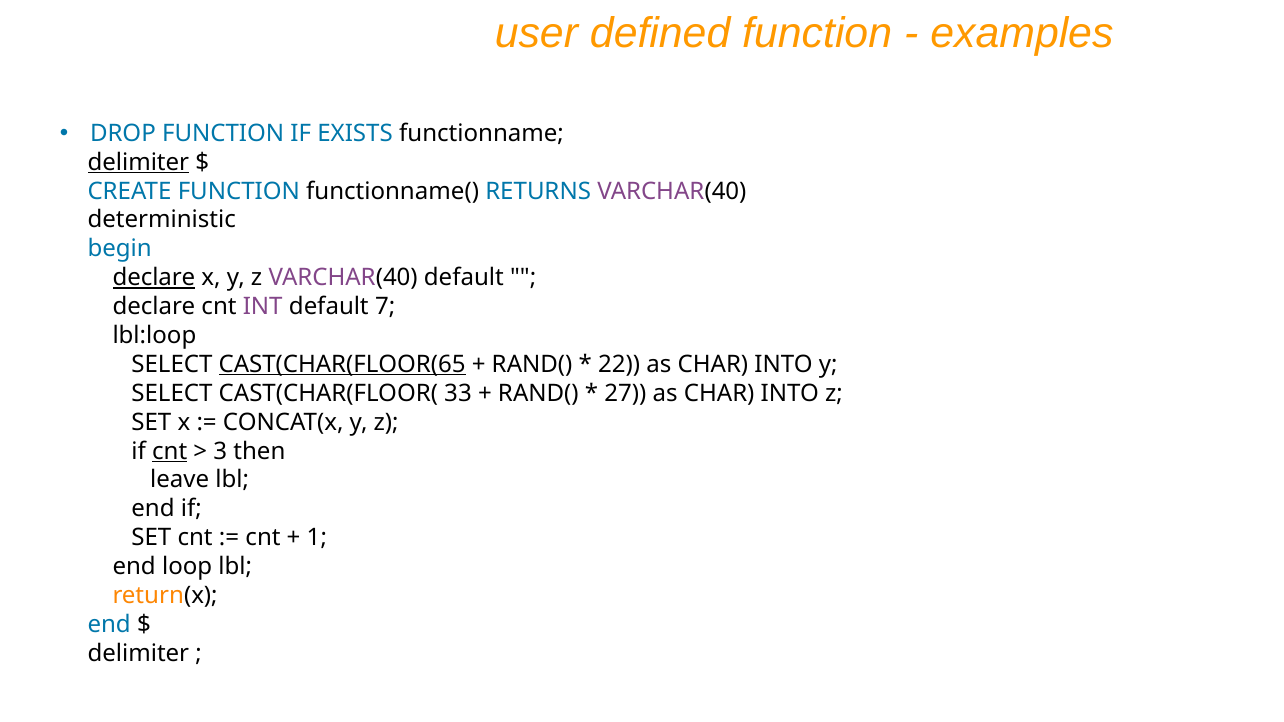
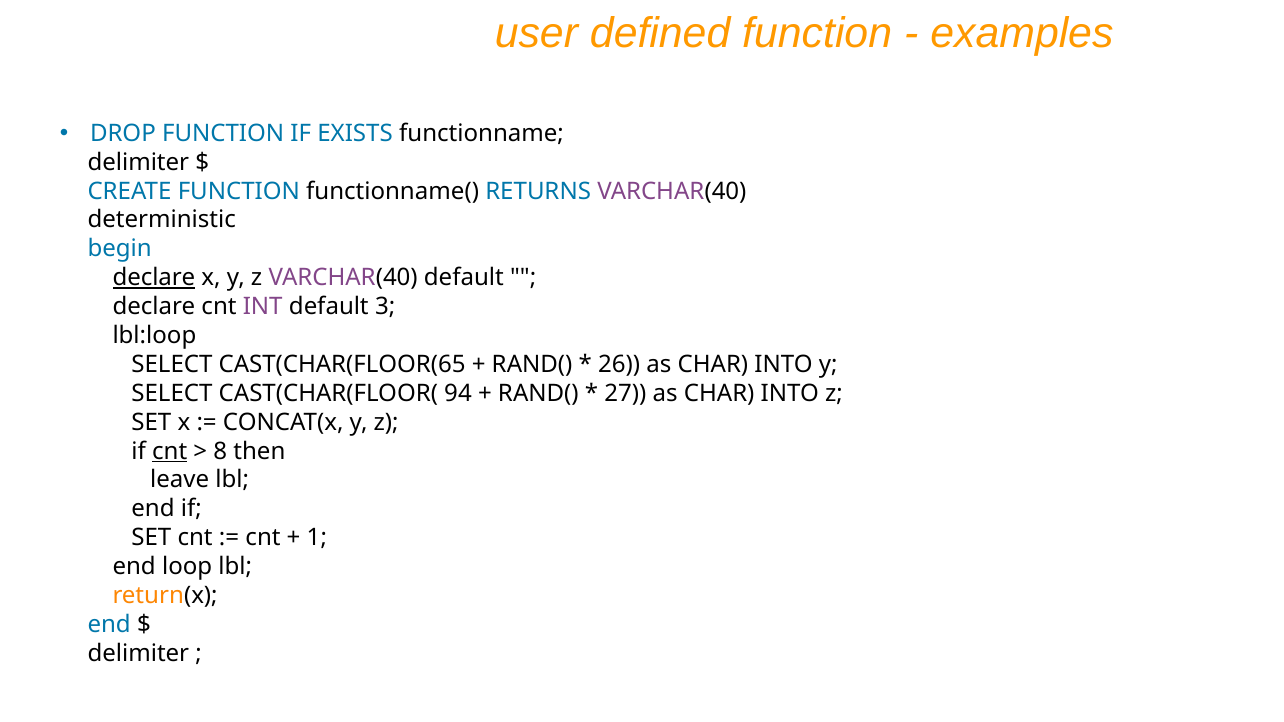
delimiter at (138, 162) underline: present -> none
7: 7 -> 3
CAST(CHAR(FLOOR(65 underline: present -> none
22: 22 -> 26
33: 33 -> 94
3: 3 -> 8
